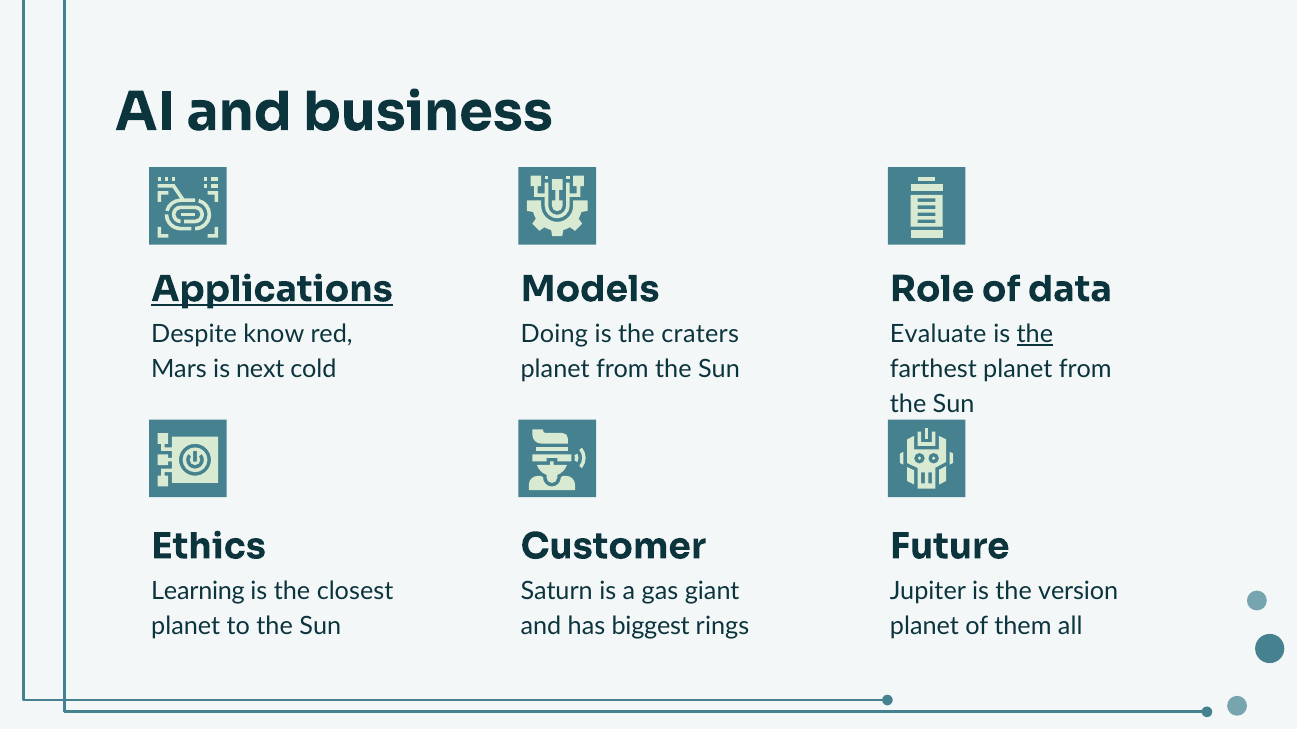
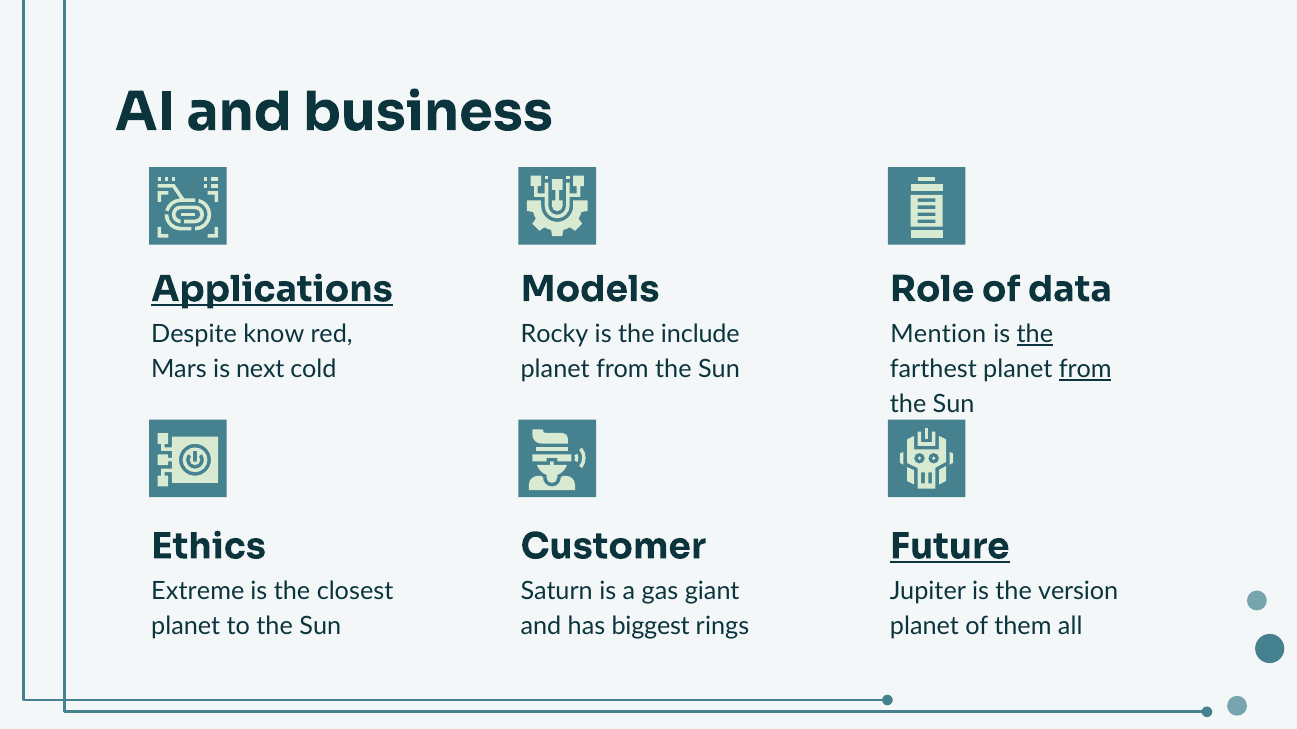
Doing: Doing -> Rocky
craters: craters -> include
Evaluate: Evaluate -> Mention
from at (1085, 369) underline: none -> present
Future underline: none -> present
Learning: Learning -> Extreme
